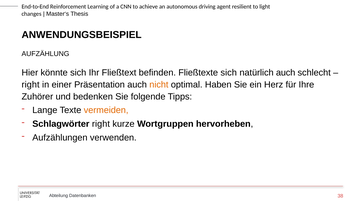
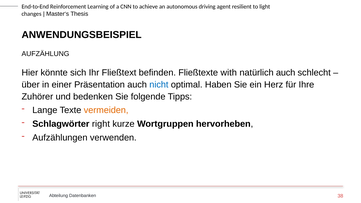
Fließtexte sich: sich -> with
right at (31, 85): right -> über
nicht colour: orange -> blue
